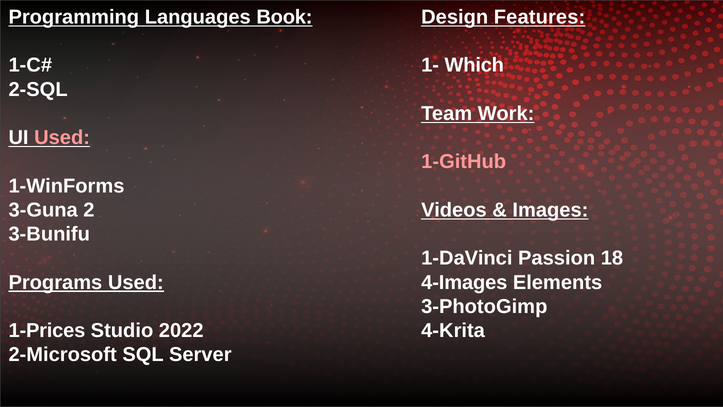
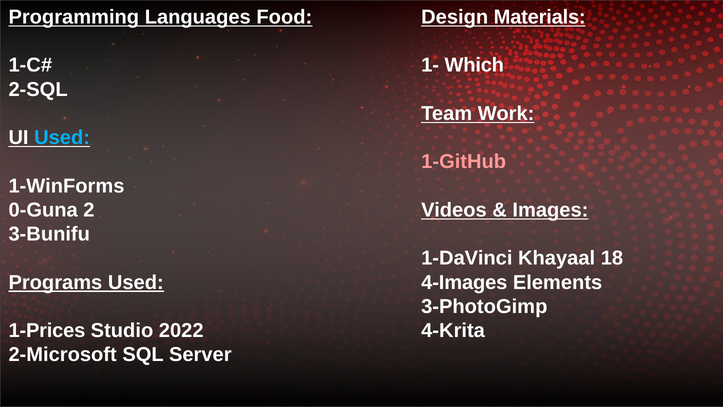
Features: Features -> Materials
Book: Book -> Food
Used at (62, 138) colour: pink -> light blue
3-Guna: 3-Guna -> 0-Guna
Passion: Passion -> Khayaal
